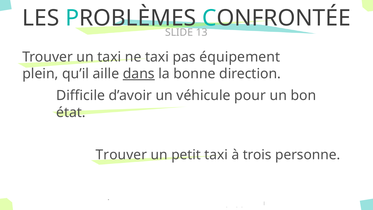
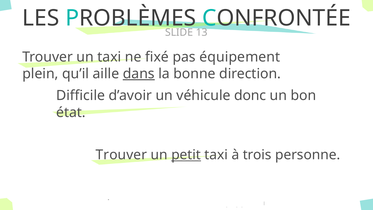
ne taxi: taxi -> fixé
pour: pour -> donc
petit underline: none -> present
